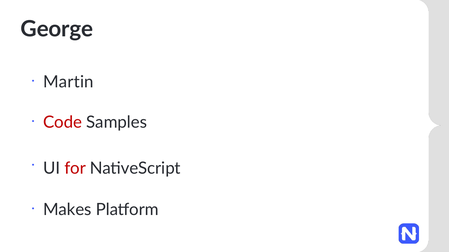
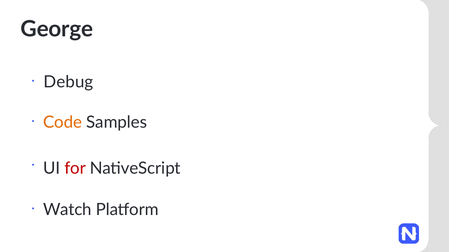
Martin: Martin -> Debug
Code colour: red -> orange
Makes: Makes -> Watch
